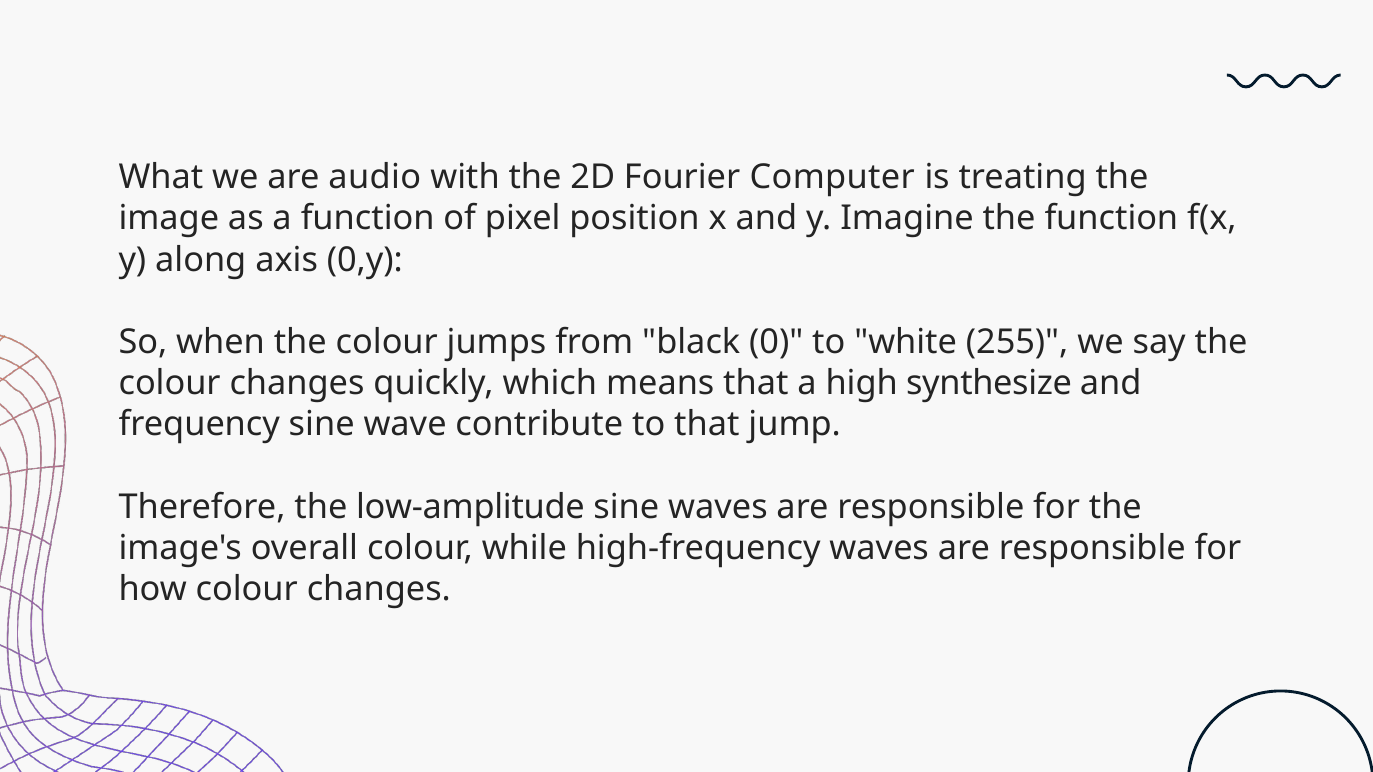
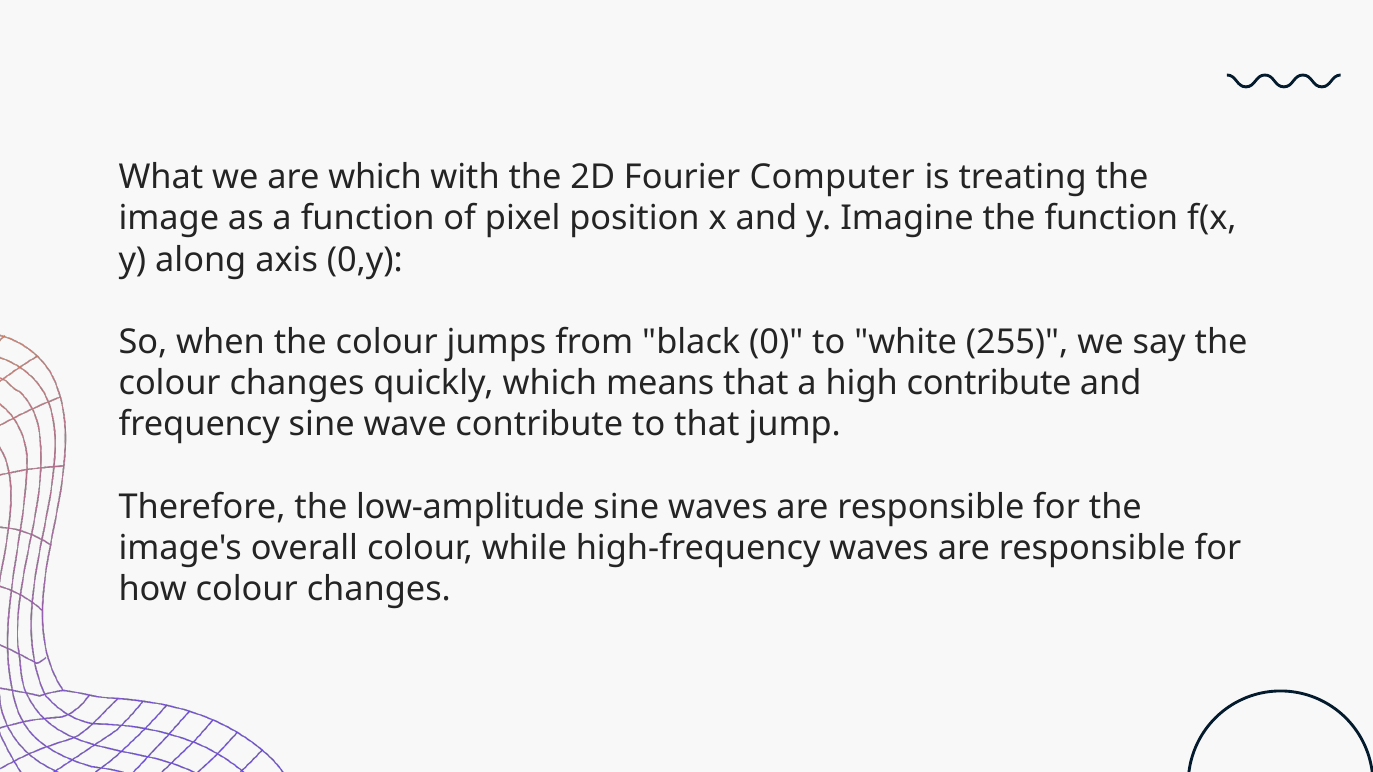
are audio: audio -> which
high synthesize: synthesize -> contribute
